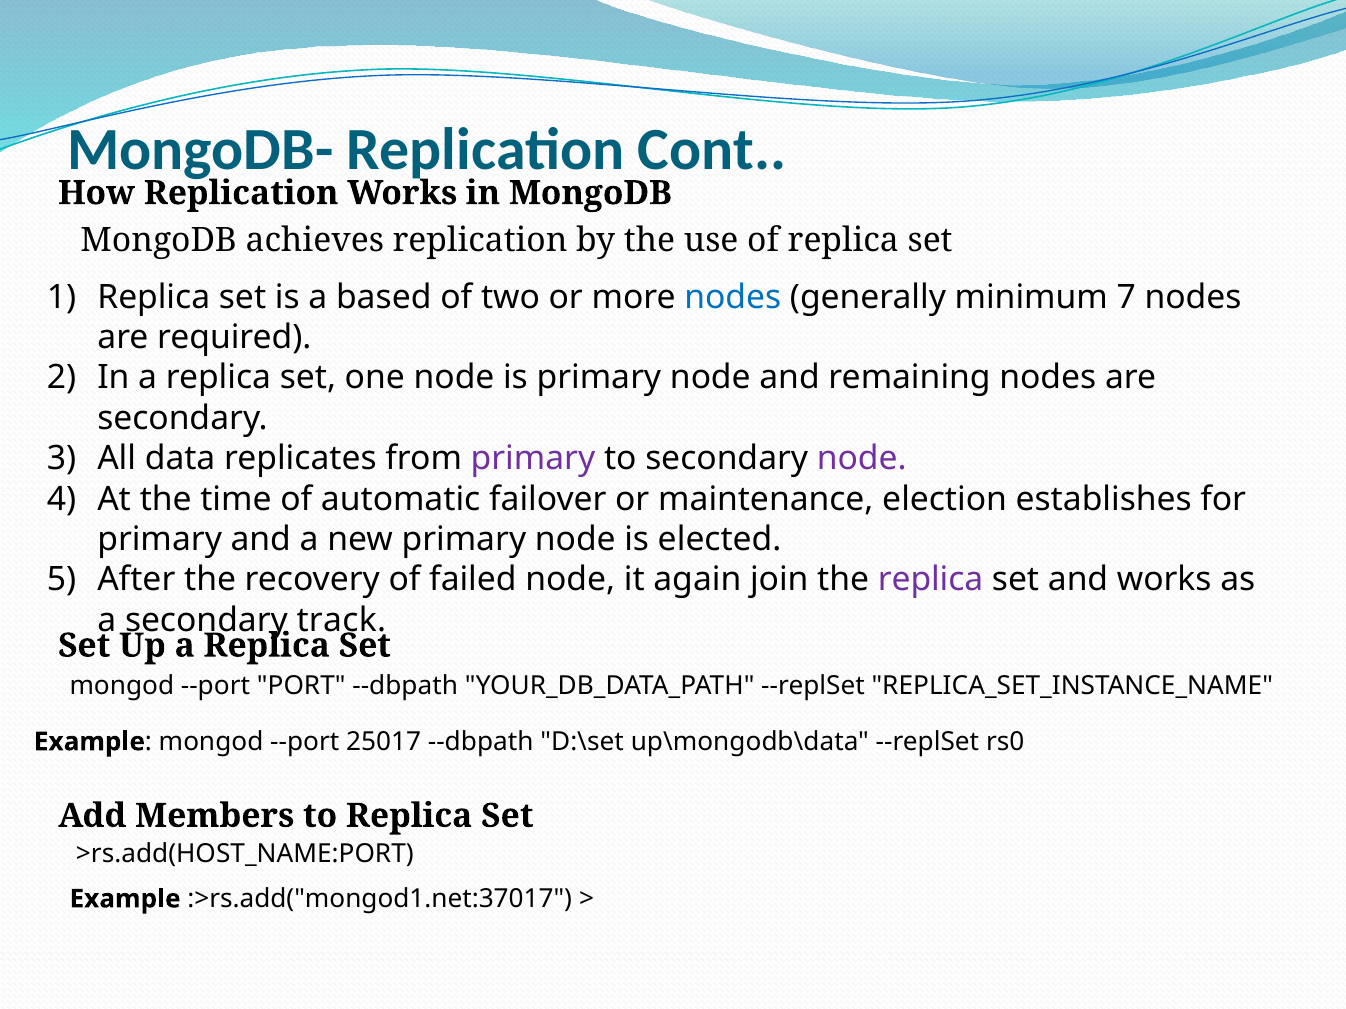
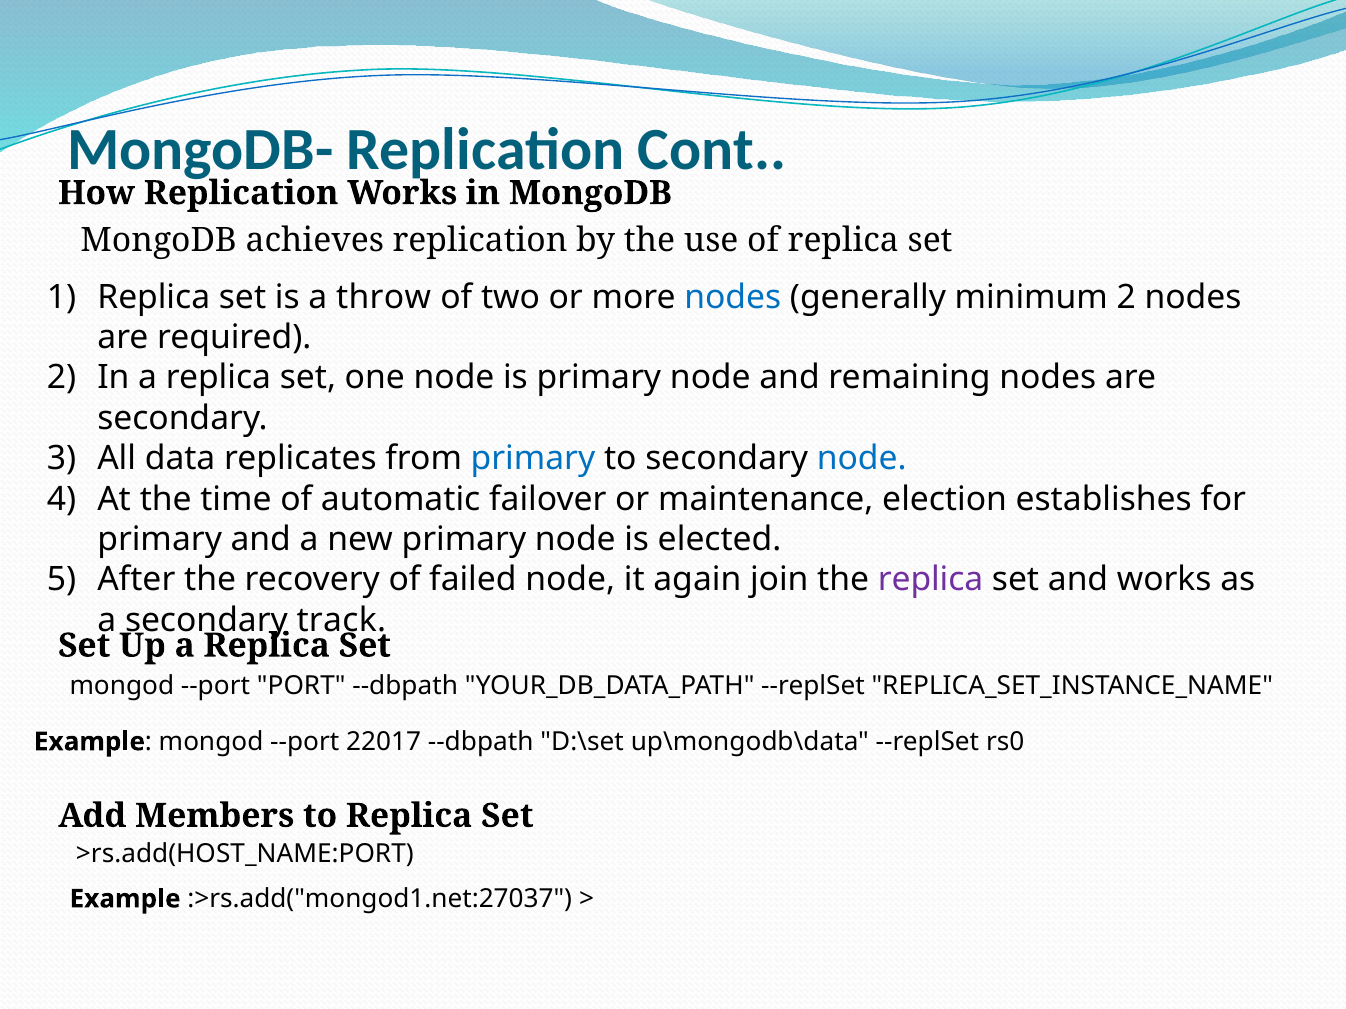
based: based -> throw
minimum 7: 7 -> 2
primary at (533, 459) colour: purple -> blue
node at (862, 459) colour: purple -> blue
25017: 25017 -> 22017
:>rs.add("mongod1.net:37017: :>rs.add("mongod1.net:37017 -> :>rs.add("mongod1.net:27037
